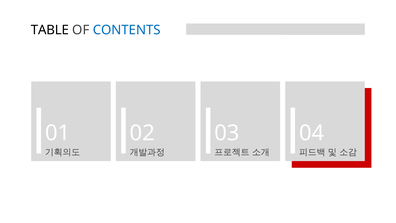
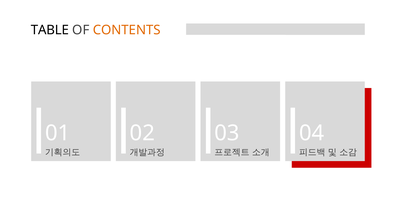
CONTENTS colour: blue -> orange
